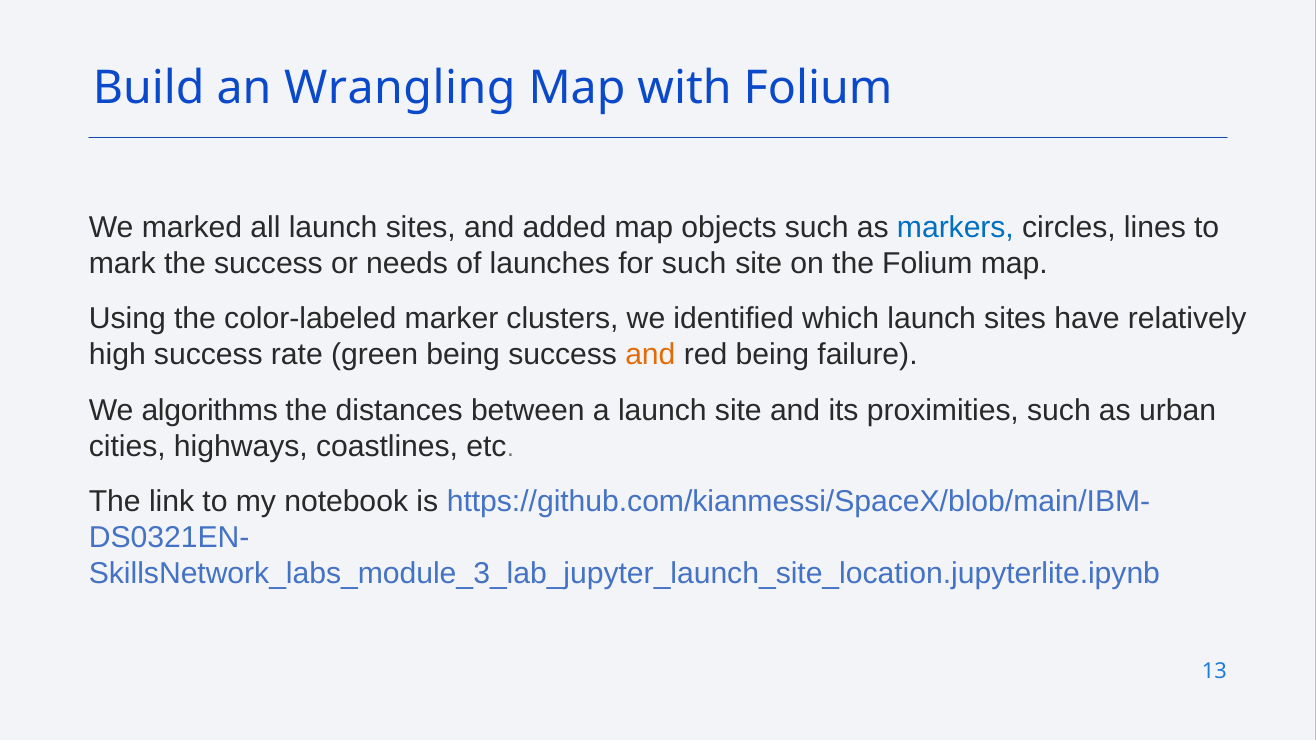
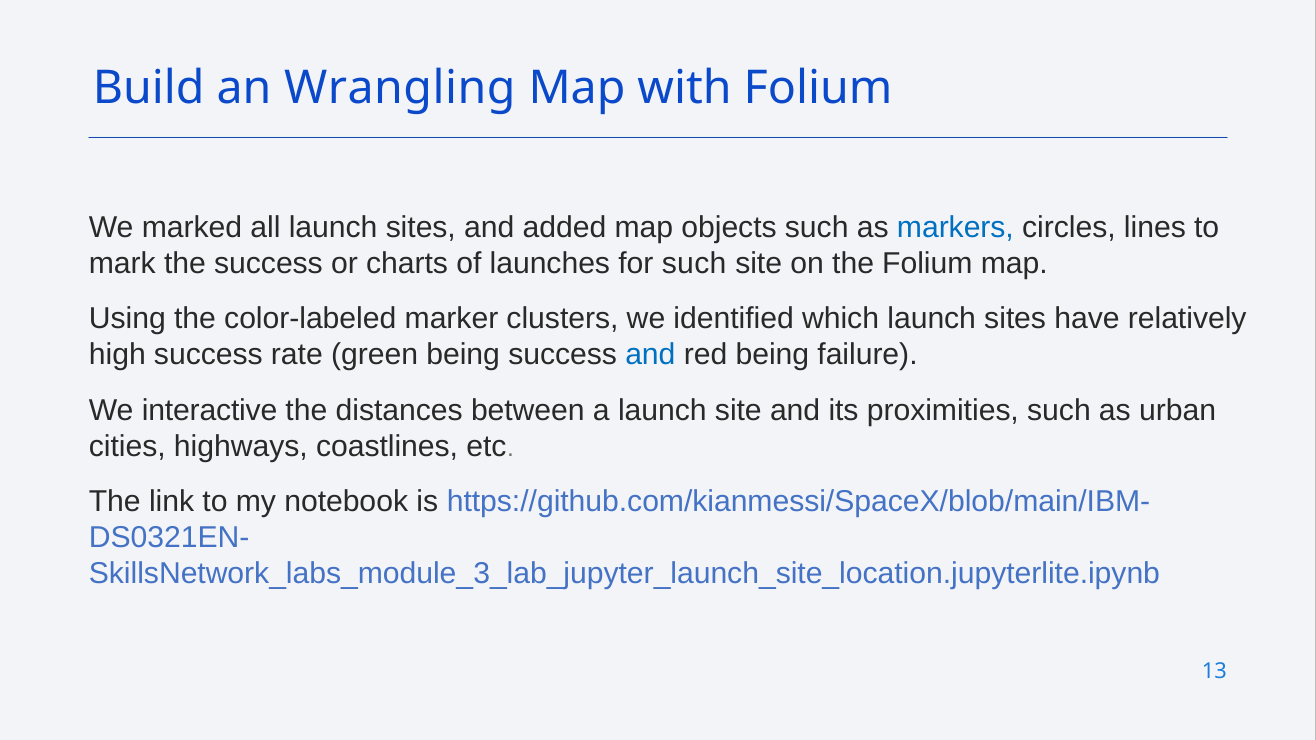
needs: needs -> charts
and at (650, 355) colour: orange -> blue
algorithms: algorithms -> interactive
